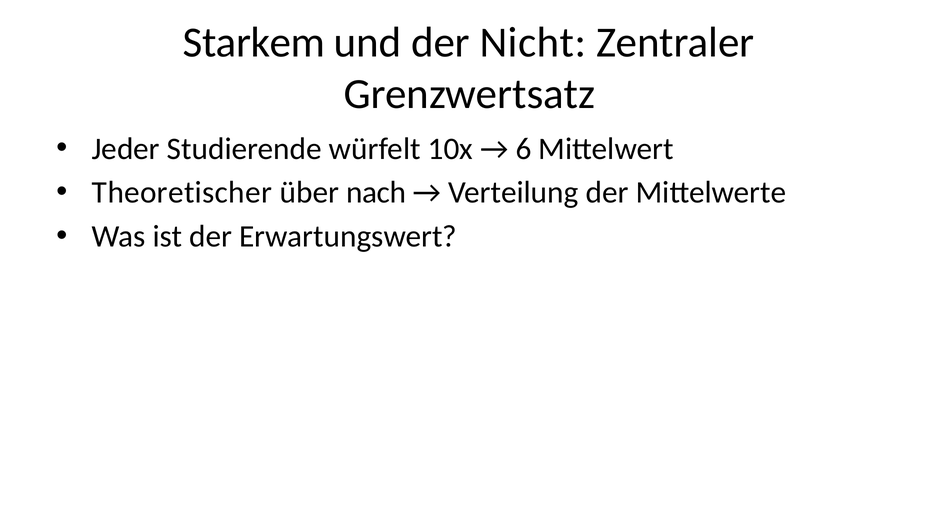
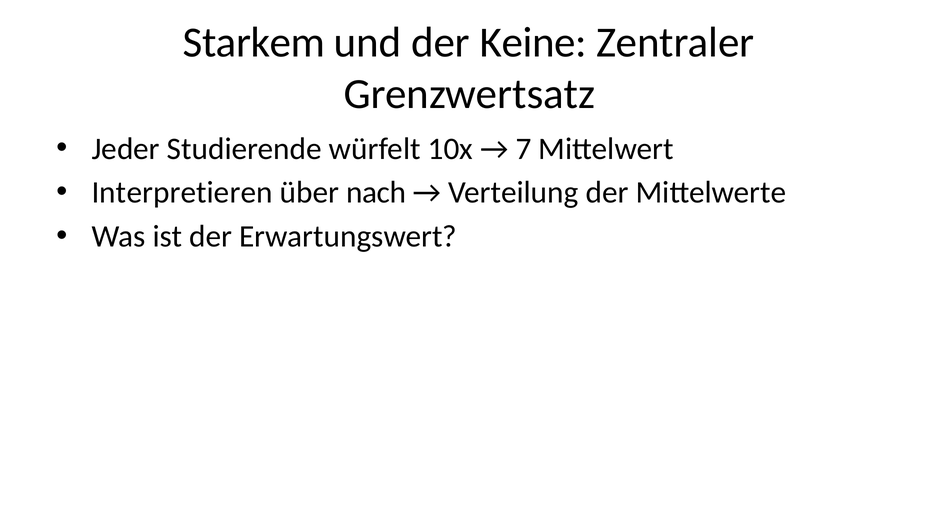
Nicht: Nicht -> Keine
6: 6 -> 7
Theoretischer: Theoretischer -> Interpretieren
